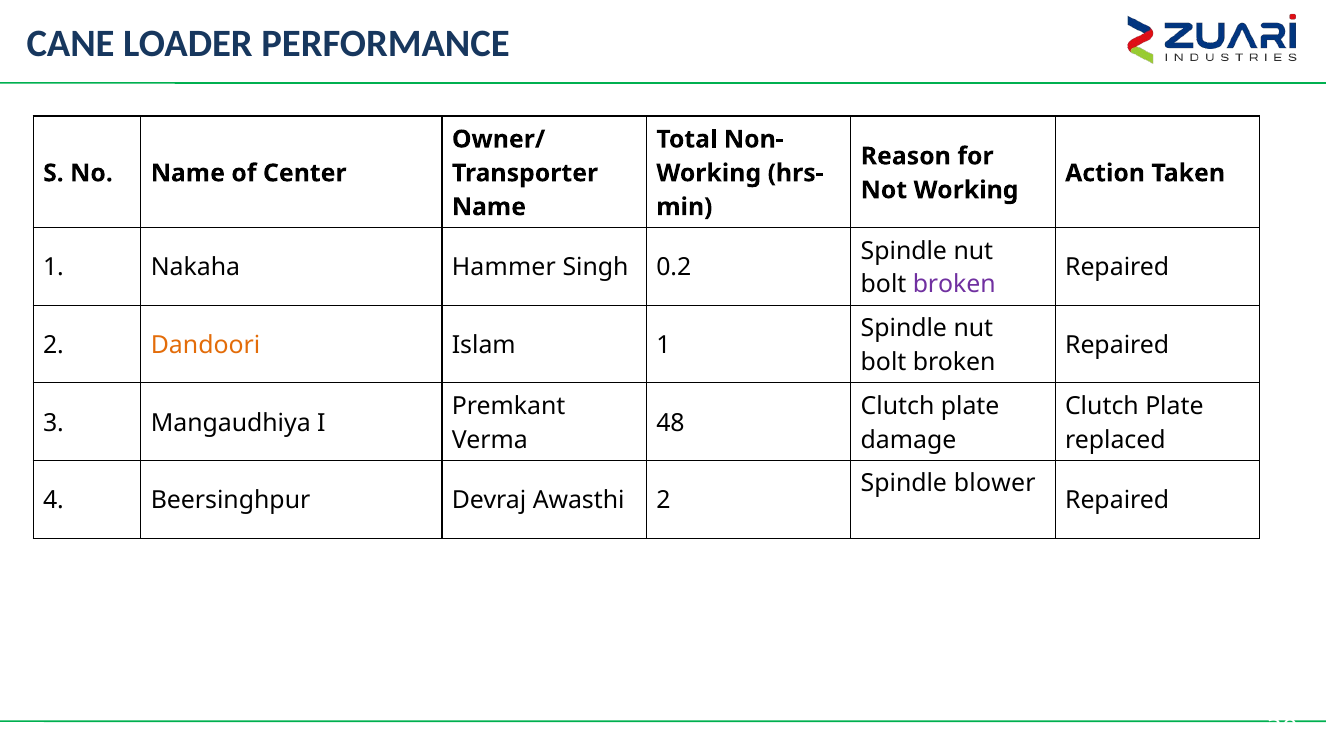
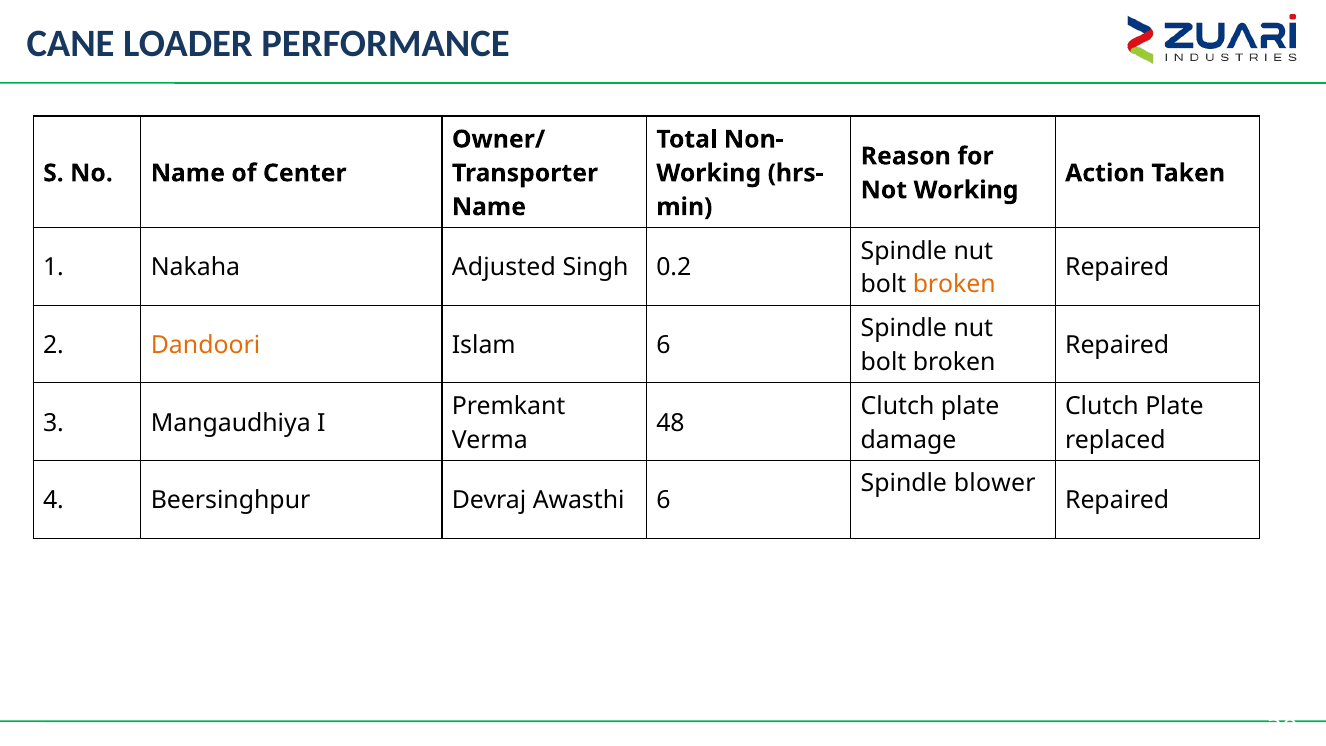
Hammer: Hammer -> Adjusted
broken at (954, 285) colour: purple -> orange
Islam 1: 1 -> 6
Awasthi 2: 2 -> 6
